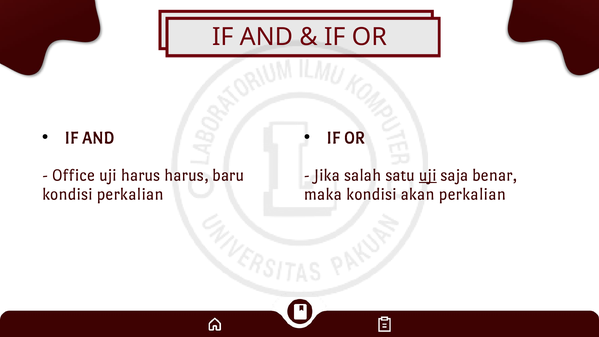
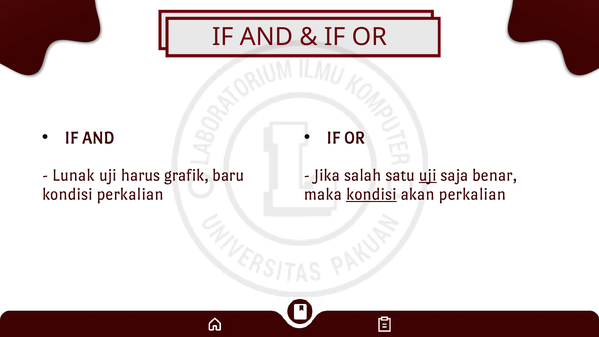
Office: Office -> Lunak
harus harus: harus -> grafik
kondisi at (371, 194) underline: none -> present
